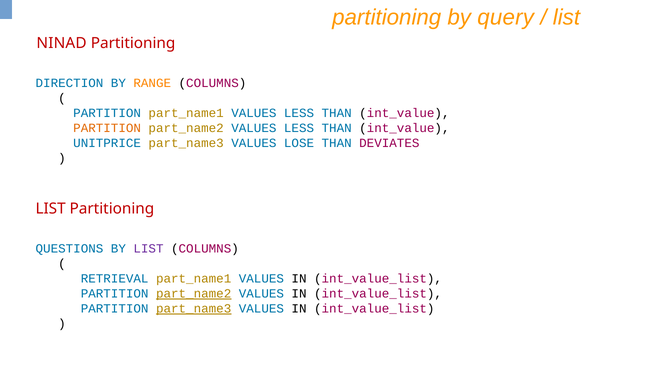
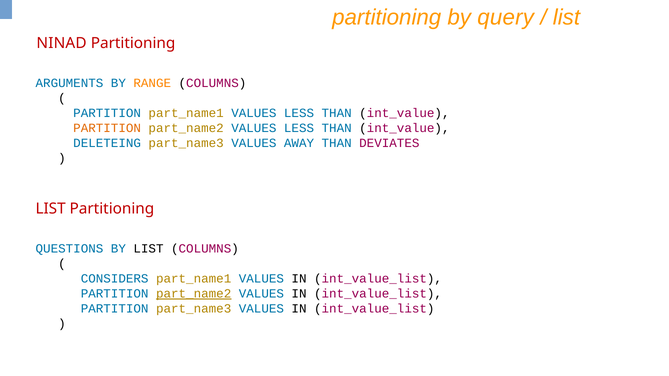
DIRECTION: DIRECTION -> ARGUMENTS
UNITPRICE: UNITPRICE -> DELETEING
LOSE: LOSE -> AWAY
LIST at (148, 249) colour: purple -> black
RETRIEVAL: RETRIEVAL -> CONSIDERS
part_name3 at (194, 309) underline: present -> none
